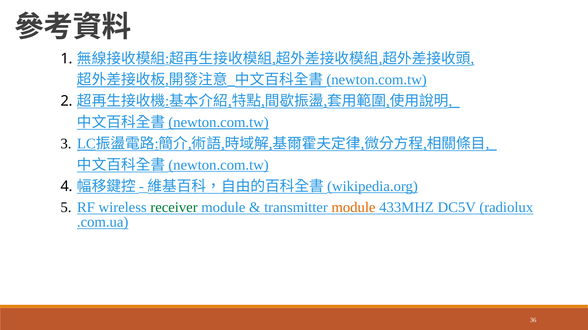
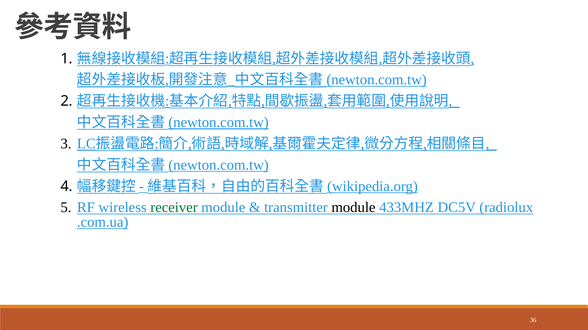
module at (353, 208) colour: orange -> black
